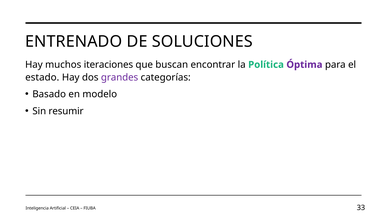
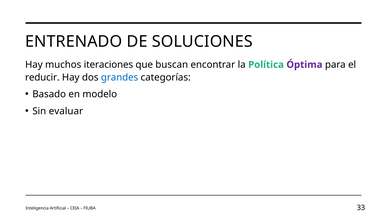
estado: estado -> reducir
grandes colour: purple -> blue
resumir: resumir -> evaluar
